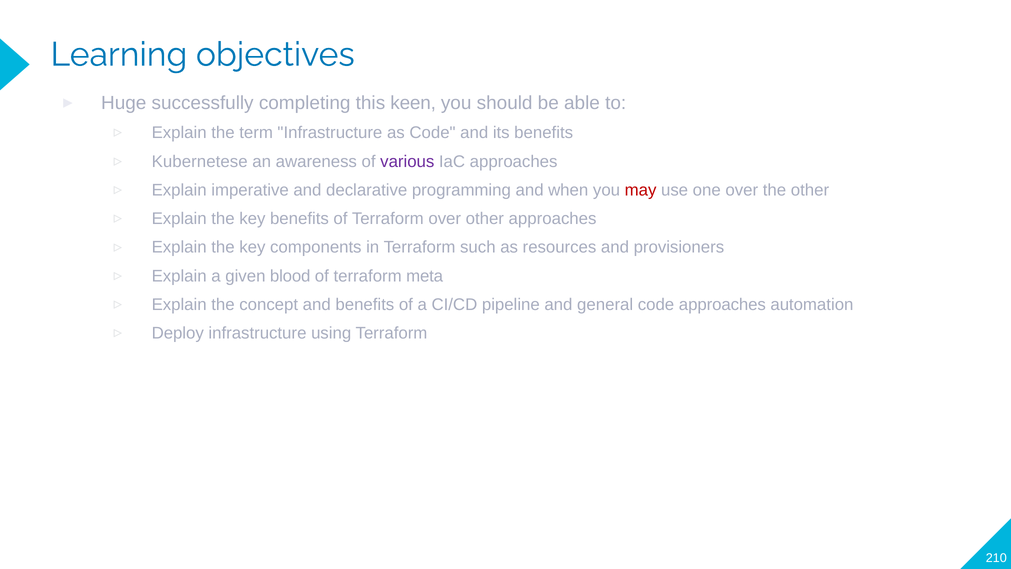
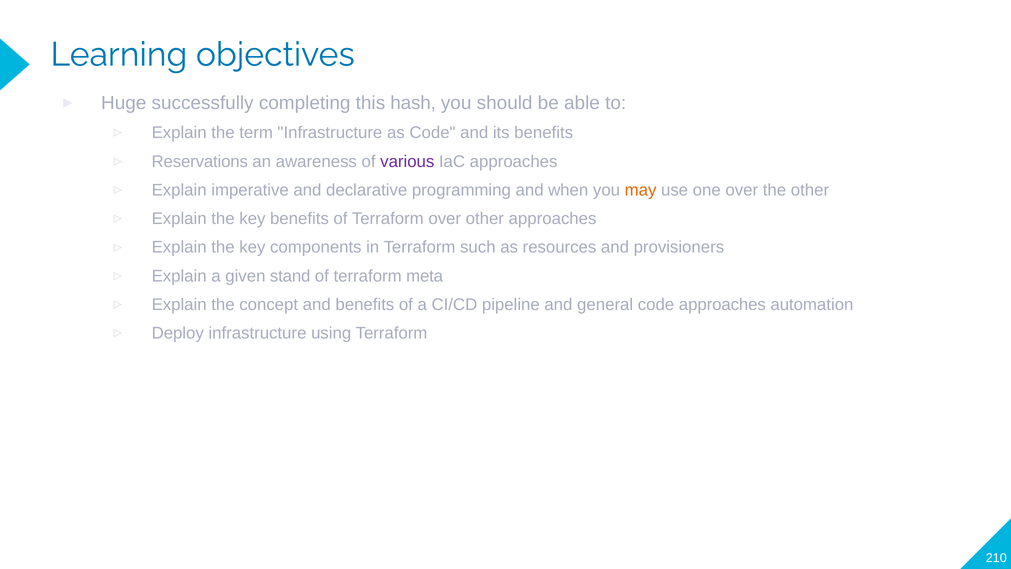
keen: keen -> hash
Kubernetese: Kubernetese -> Reservations
may colour: red -> orange
blood: blood -> stand
